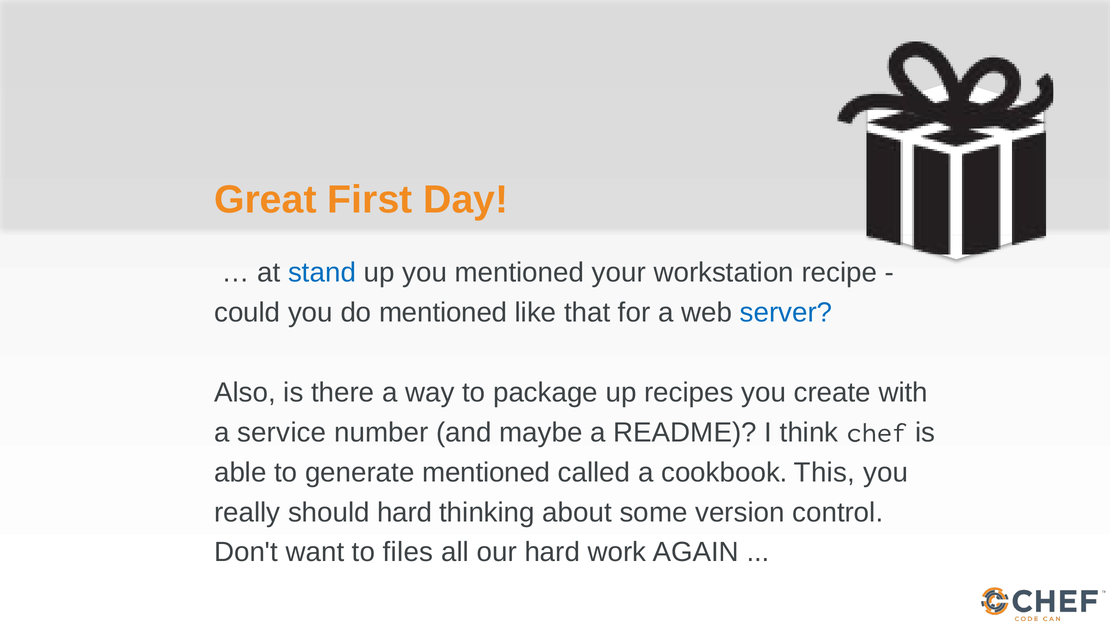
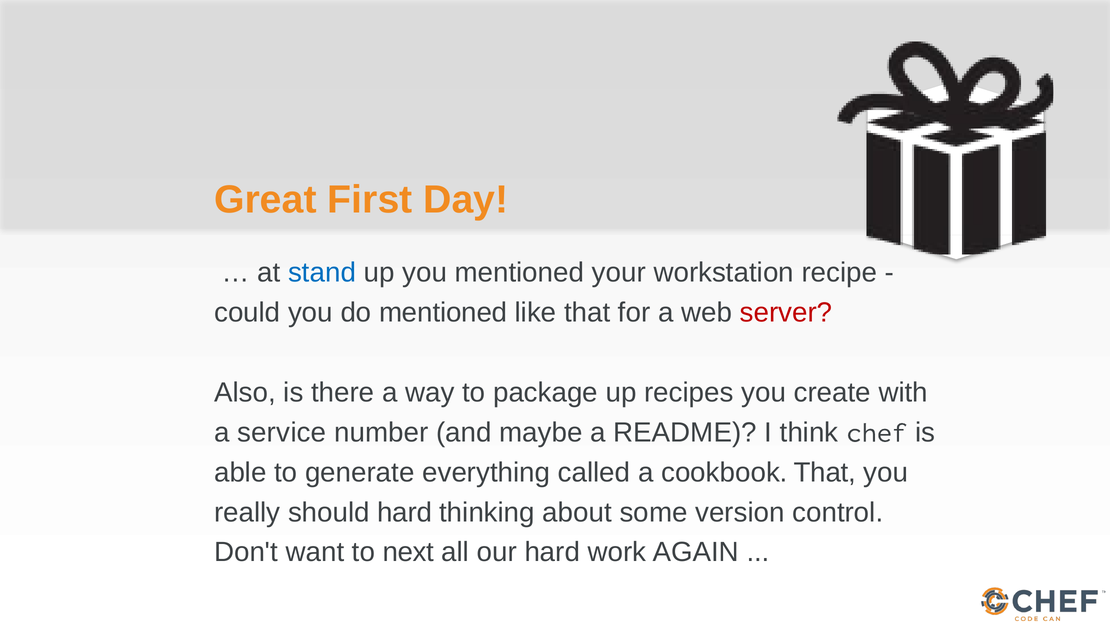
server colour: blue -> red
generate mentioned: mentioned -> everything
cookbook This: This -> That
files: files -> next
